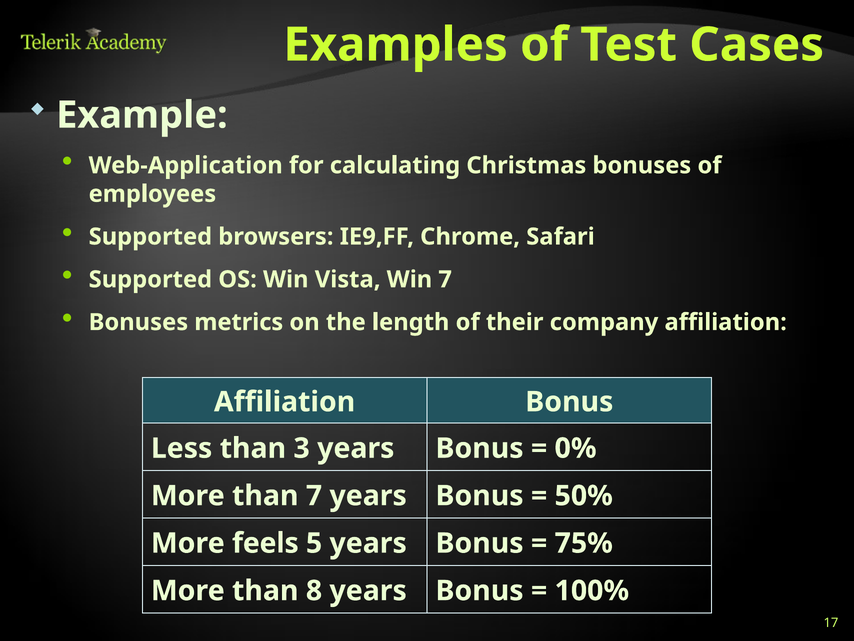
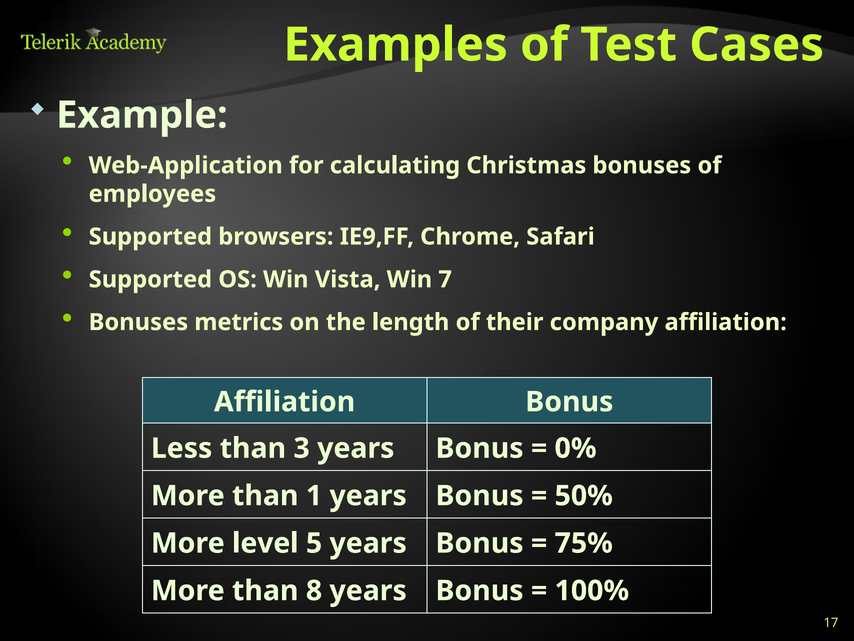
than 7: 7 -> 1
feels: feels -> level
